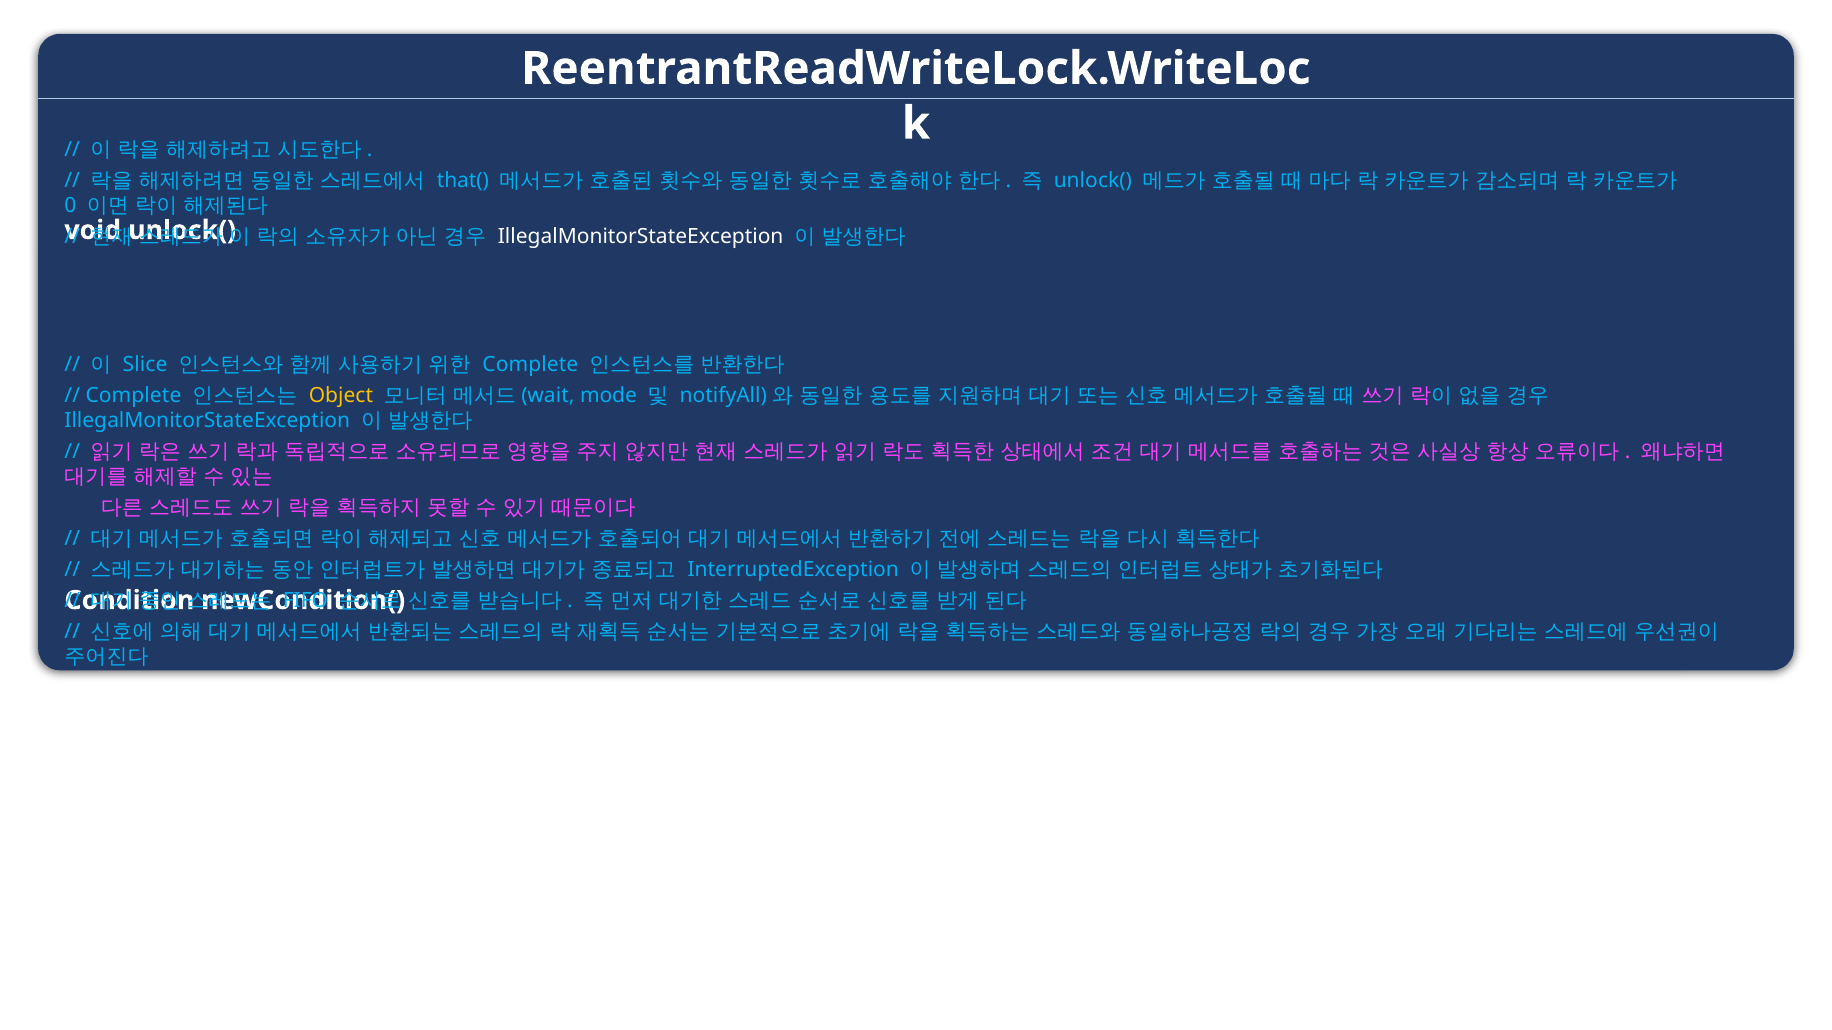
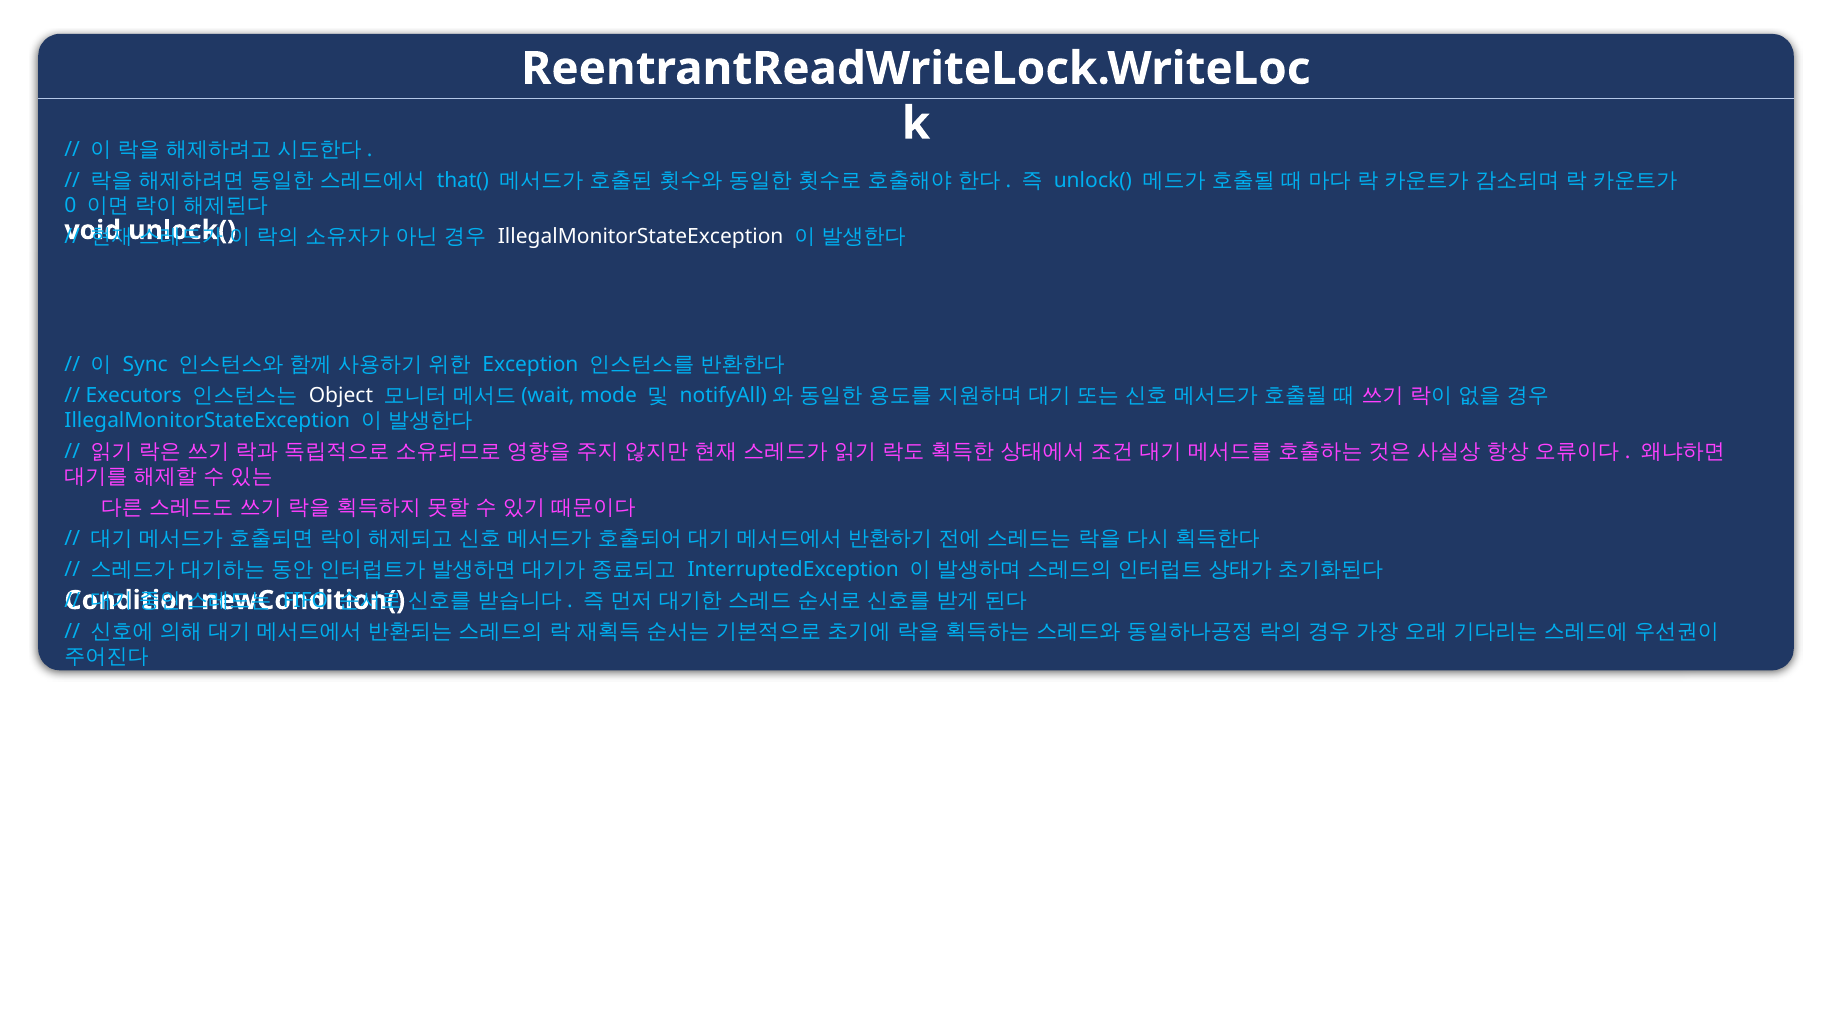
Slice: Slice -> Sync
Complete at (530, 365): Complete -> Exception
Complete at (133, 396): Complete -> Executors
Object colour: yellow -> white
